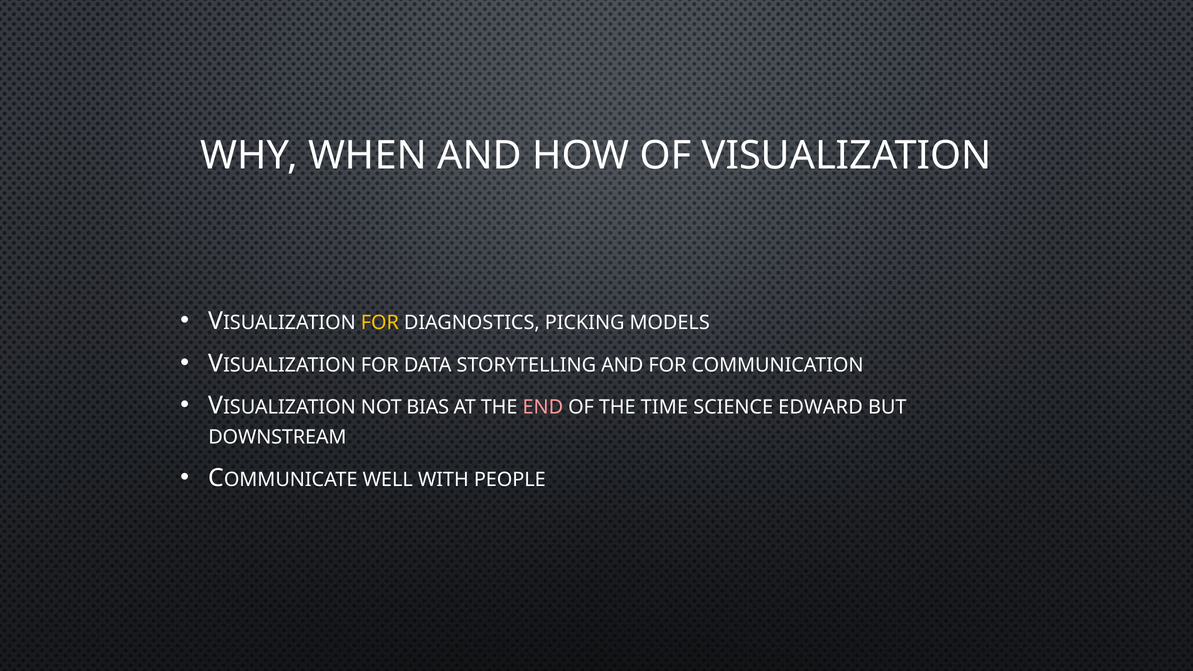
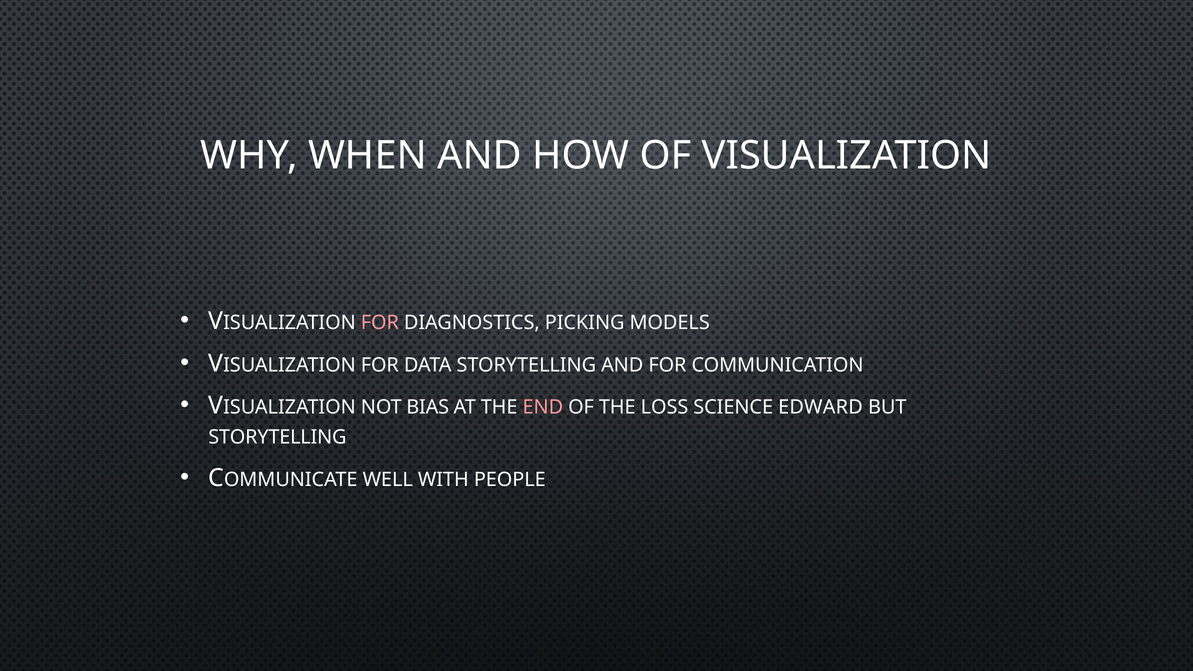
FOR at (380, 323) colour: yellow -> pink
TIME: TIME -> LOSS
DOWNSTREAM at (277, 437): DOWNSTREAM -> STORYTELLING
